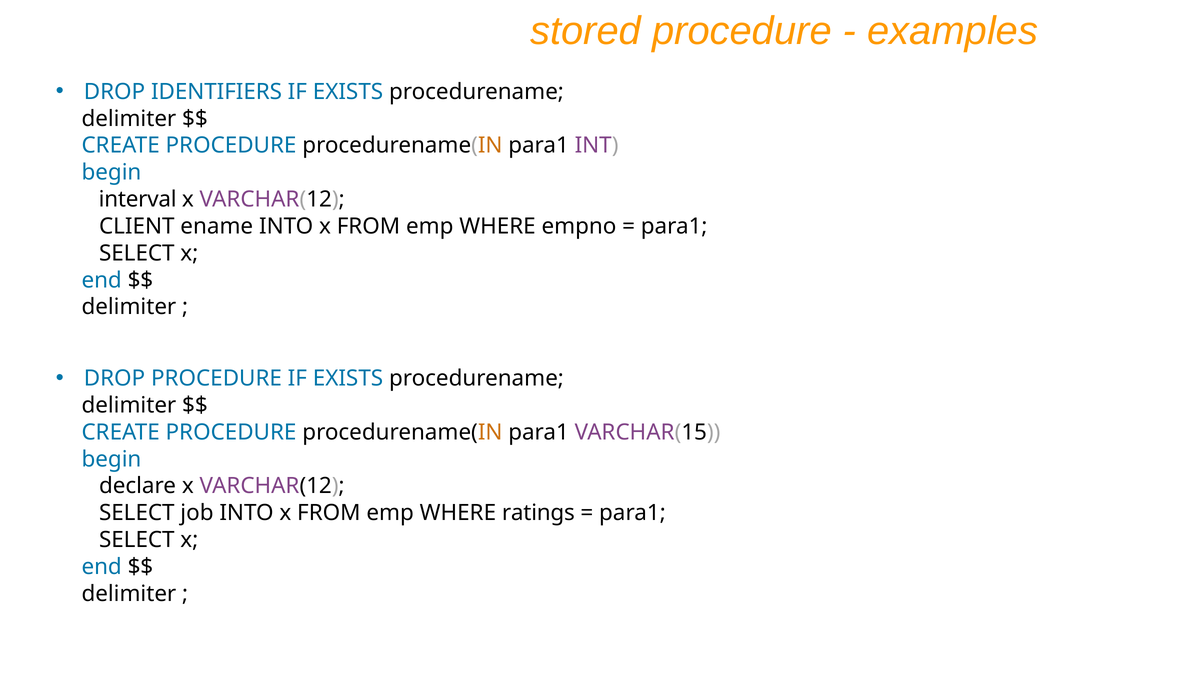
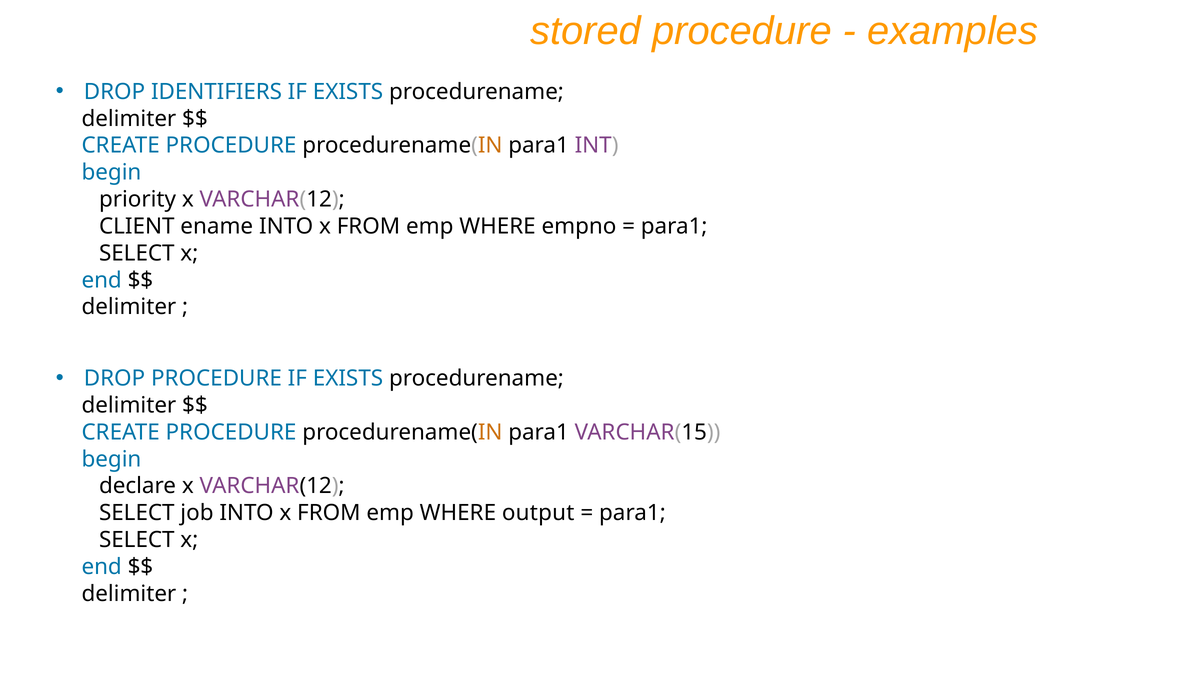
interval: interval -> priority
ratings: ratings -> output
